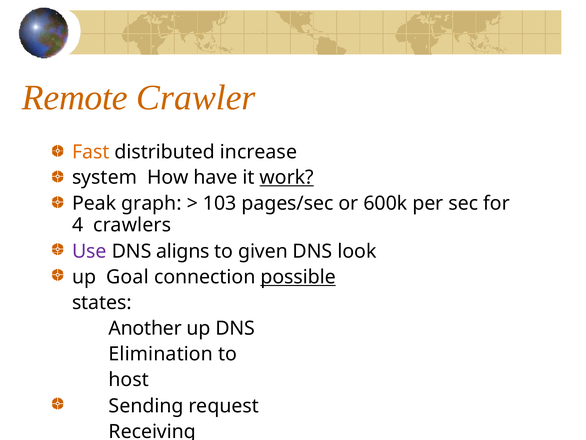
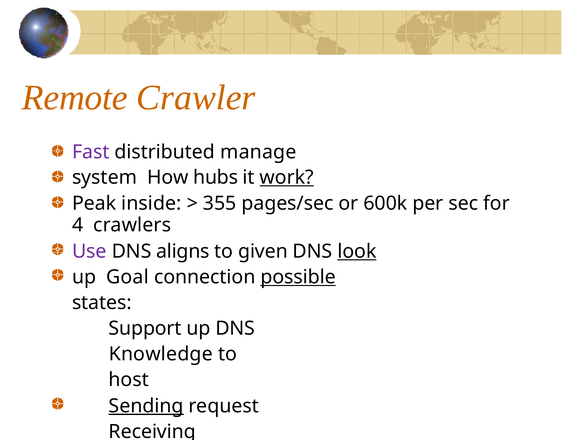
Fast colour: orange -> purple
increase: increase -> manage
have: have -> hubs
graph: graph -> inside
103: 103 -> 355
look underline: none -> present
Another: Another -> Support
Elimination: Elimination -> Knowledge
Sending underline: none -> present
